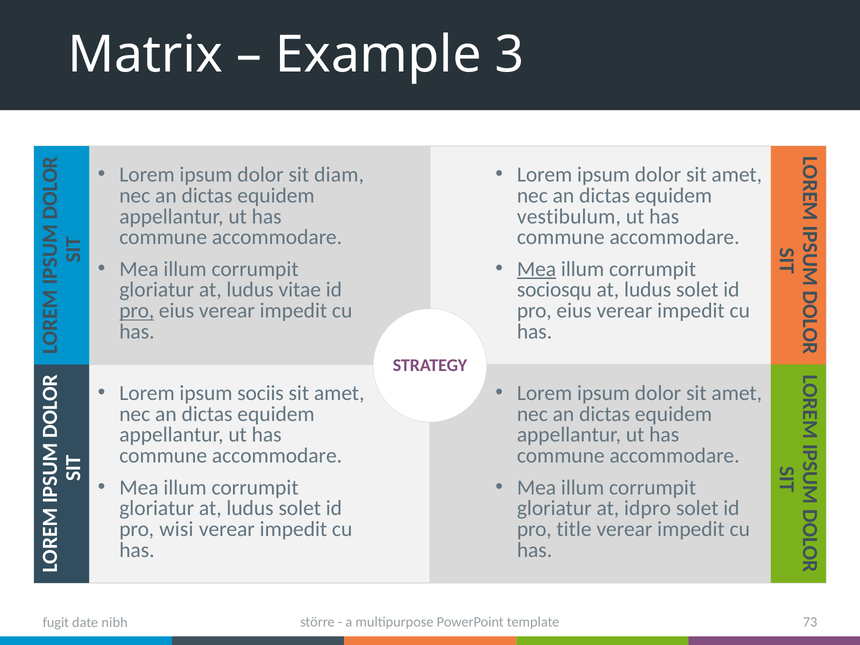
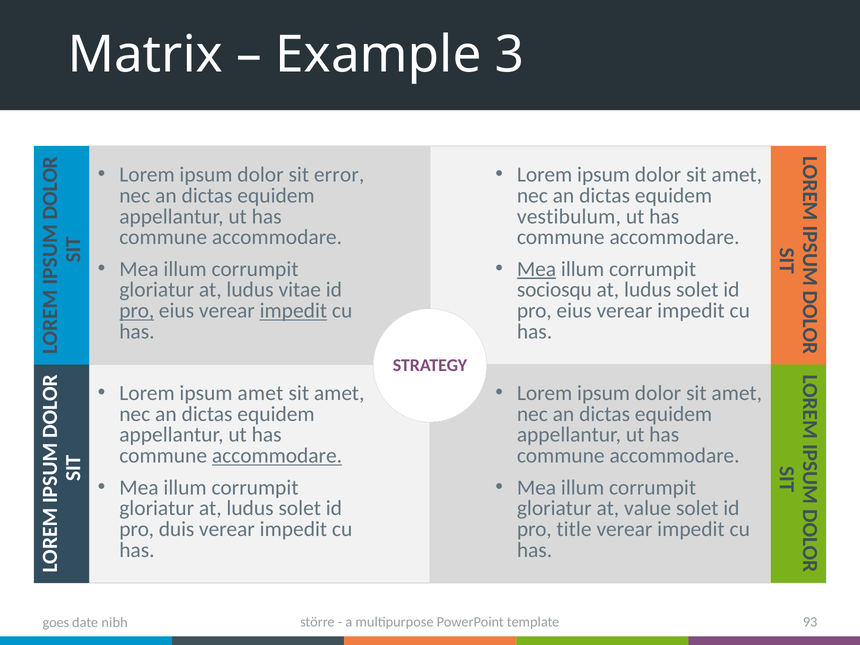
diam: diam -> error
impedit at (293, 311) underline: none -> present
ipsum sociis: sociis -> amet
accommodare at (277, 456) underline: none -> present
idpro: idpro -> value
wisi: wisi -> duis
73: 73 -> 93
fugit: fugit -> goes
